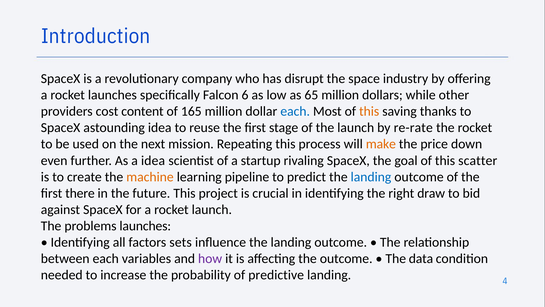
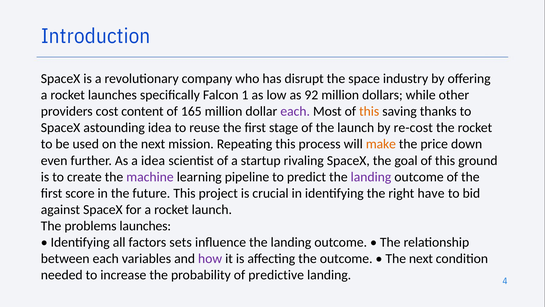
6: 6 -> 1
65: 65 -> 92
each at (295, 111) colour: blue -> purple
re-rate: re-rate -> re-cost
scatter: scatter -> ground
machine colour: orange -> purple
landing at (371, 177) colour: blue -> purple
there: there -> score
draw: draw -> have
data at (421, 258): data -> next
